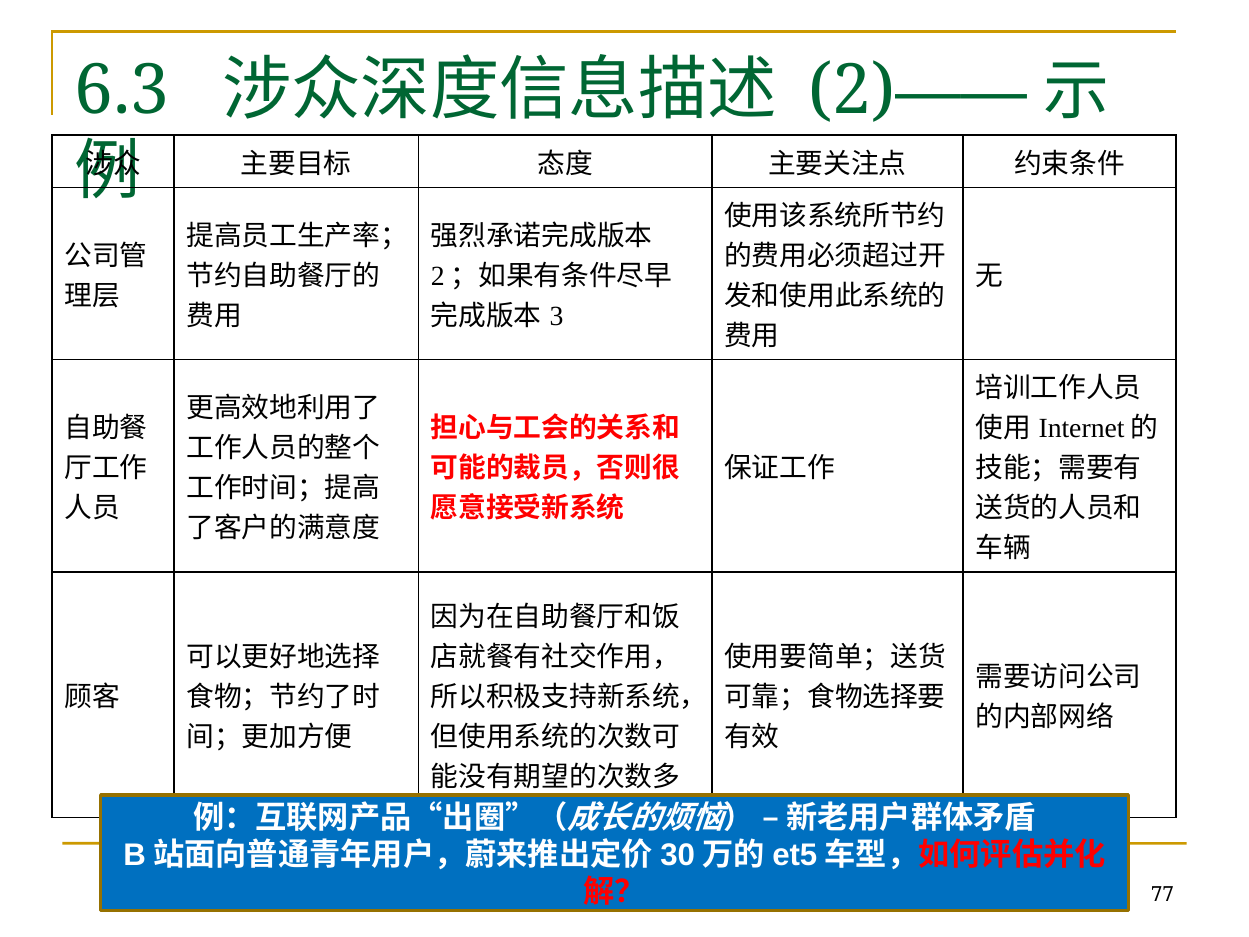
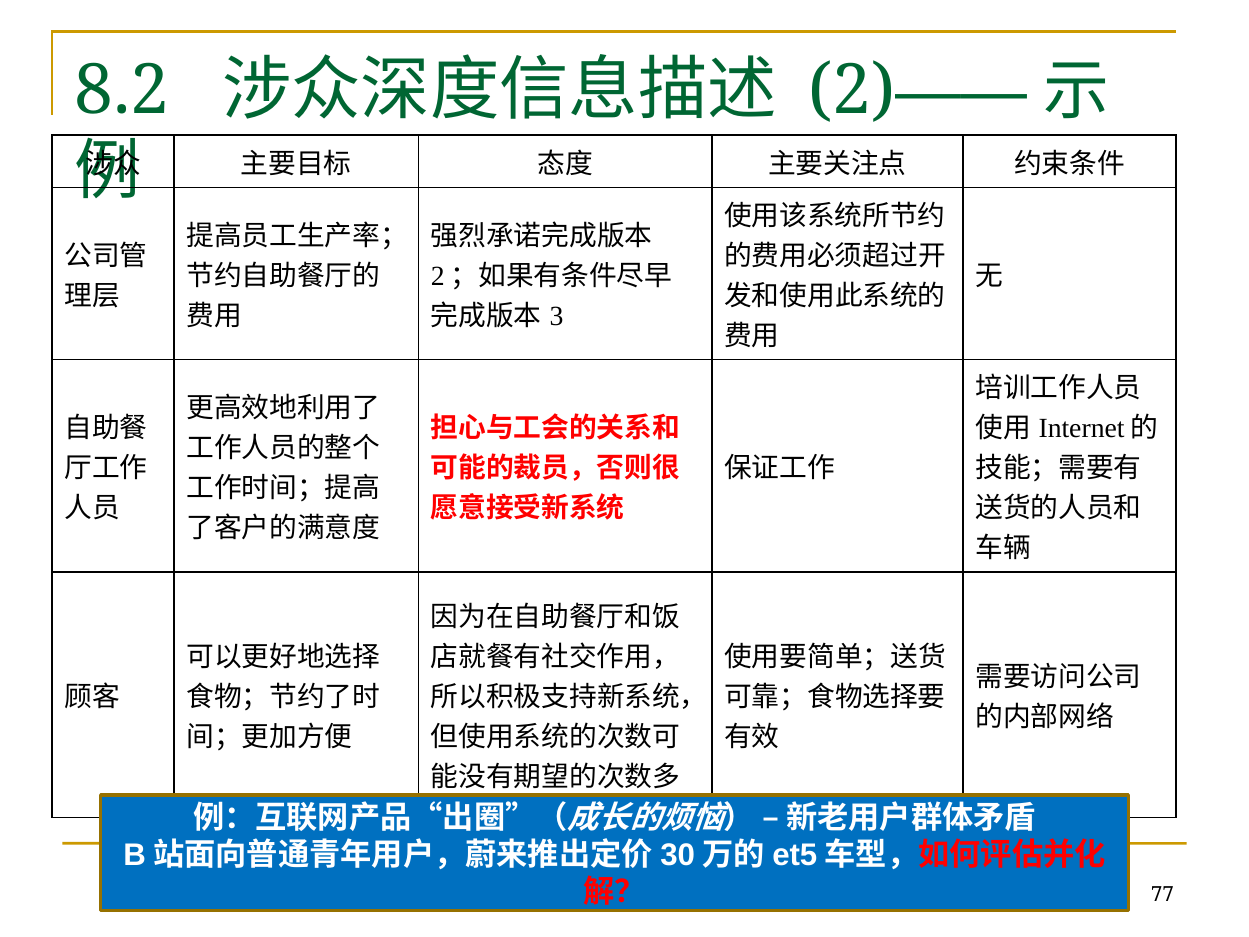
6.3: 6.3 -> 8.2
